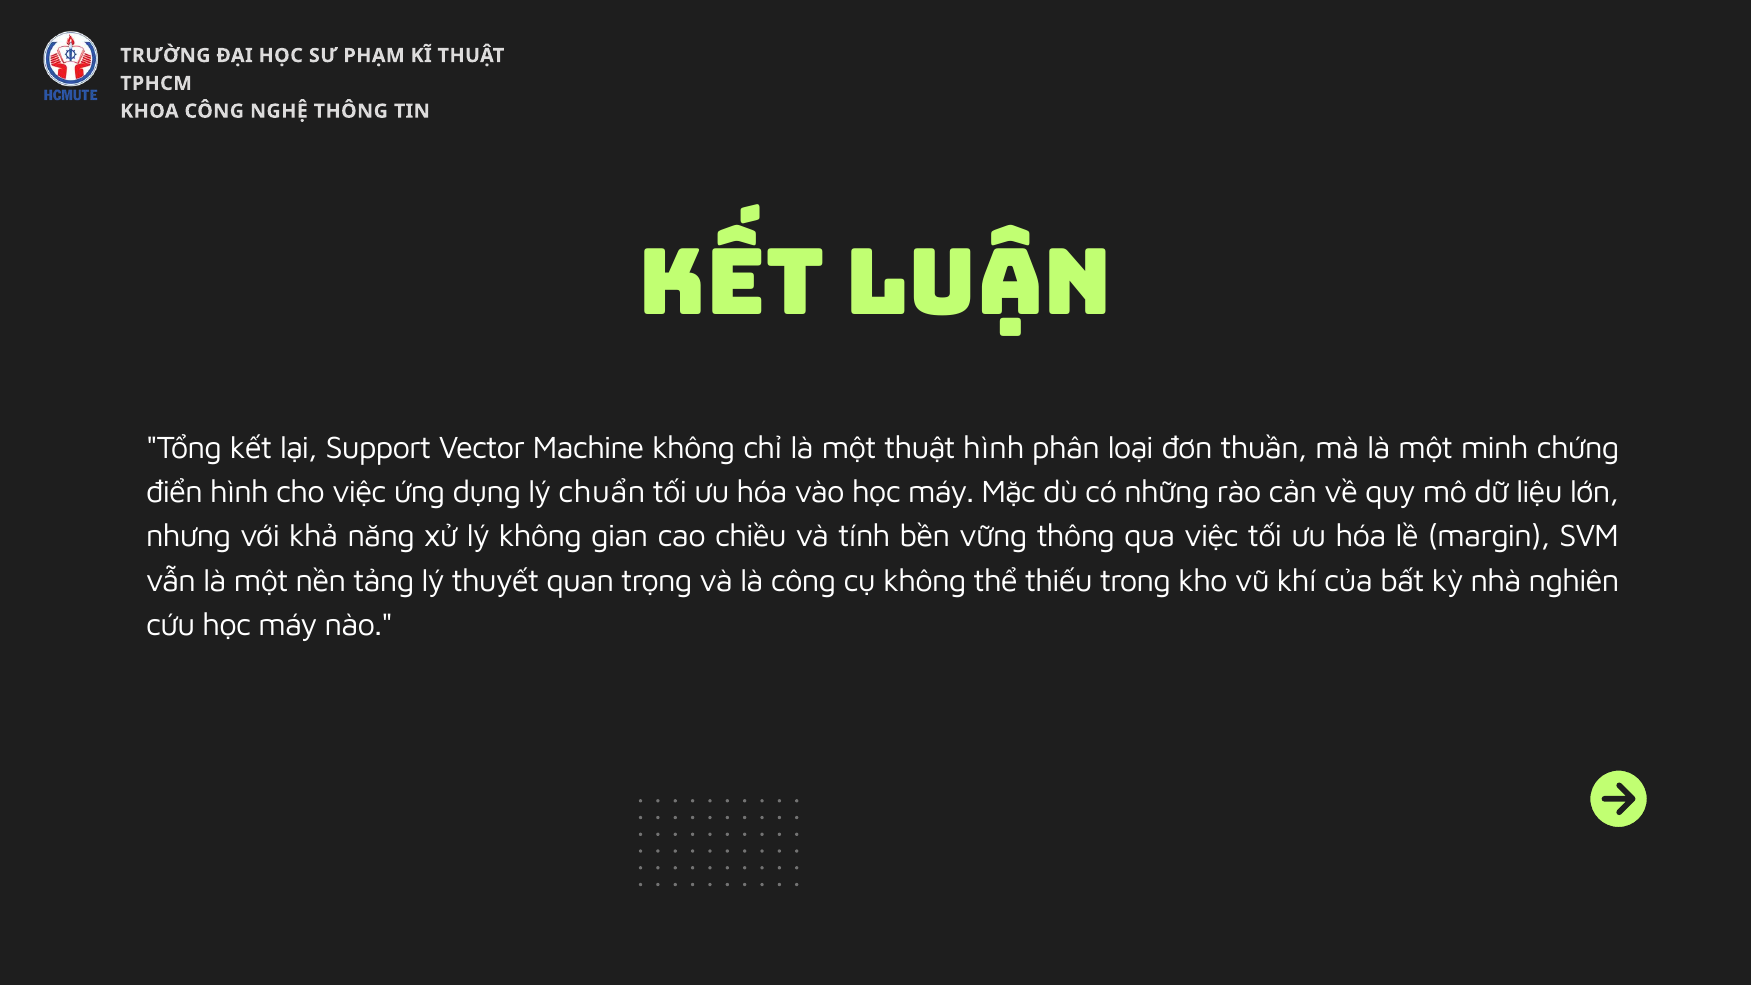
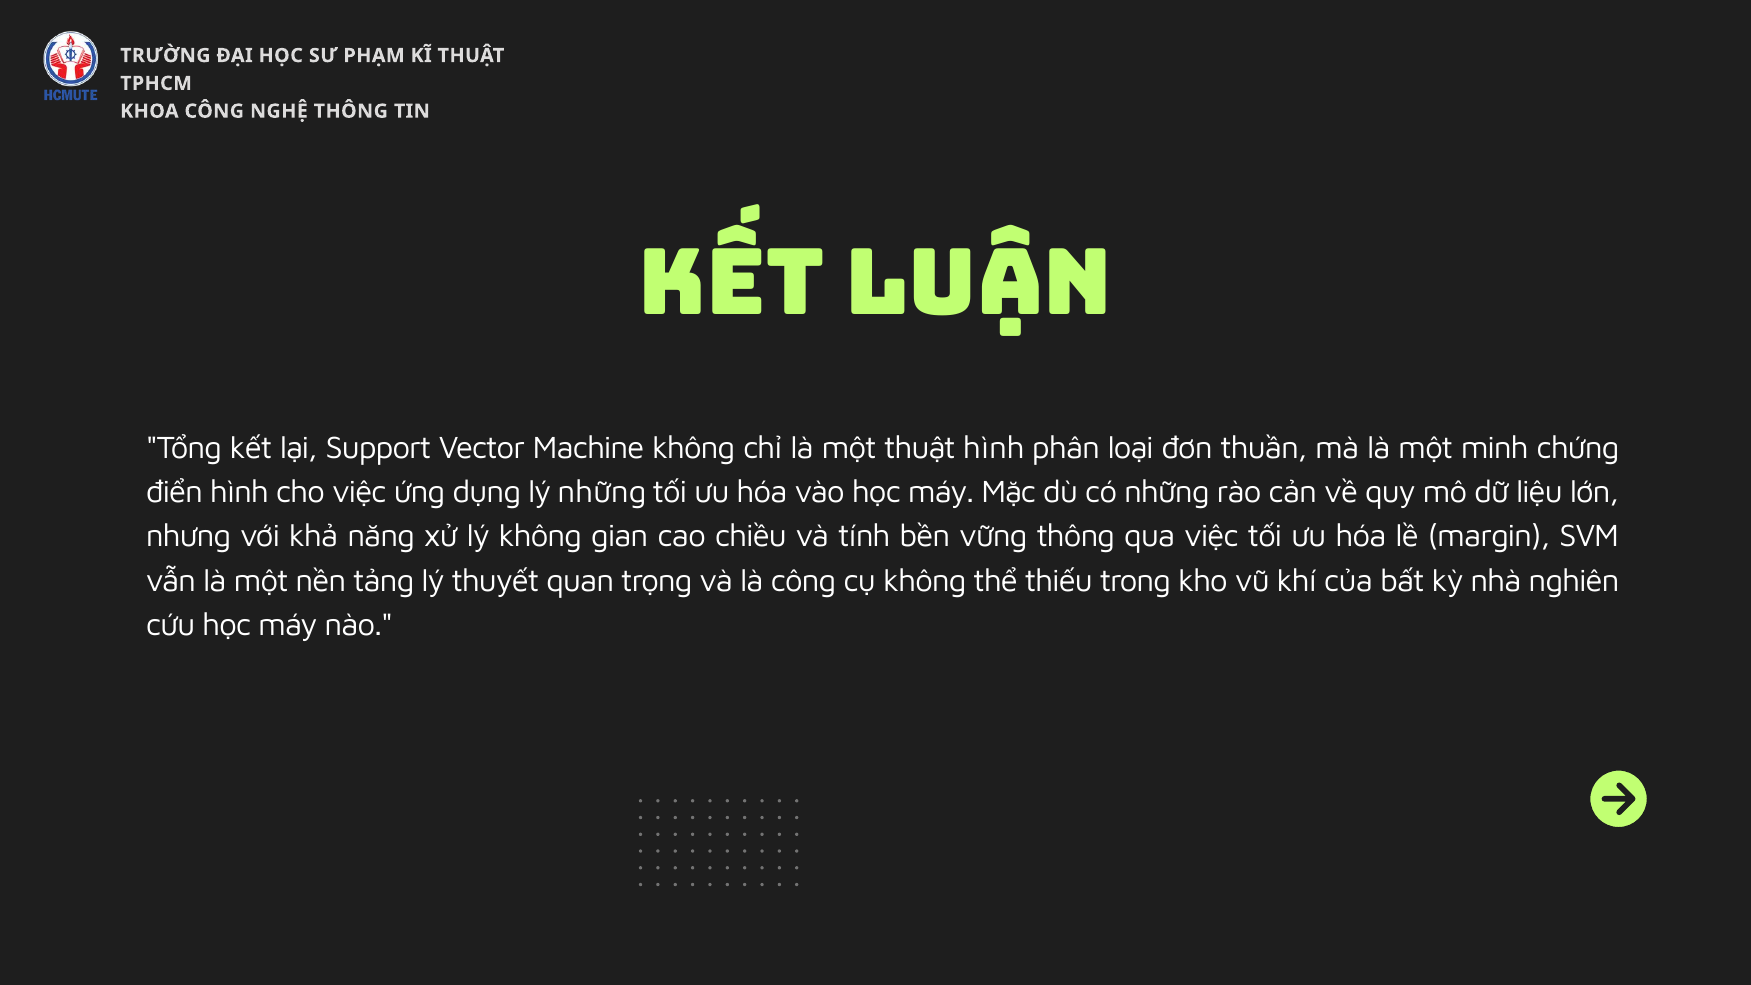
lý chuẩn: chuẩn -> những
